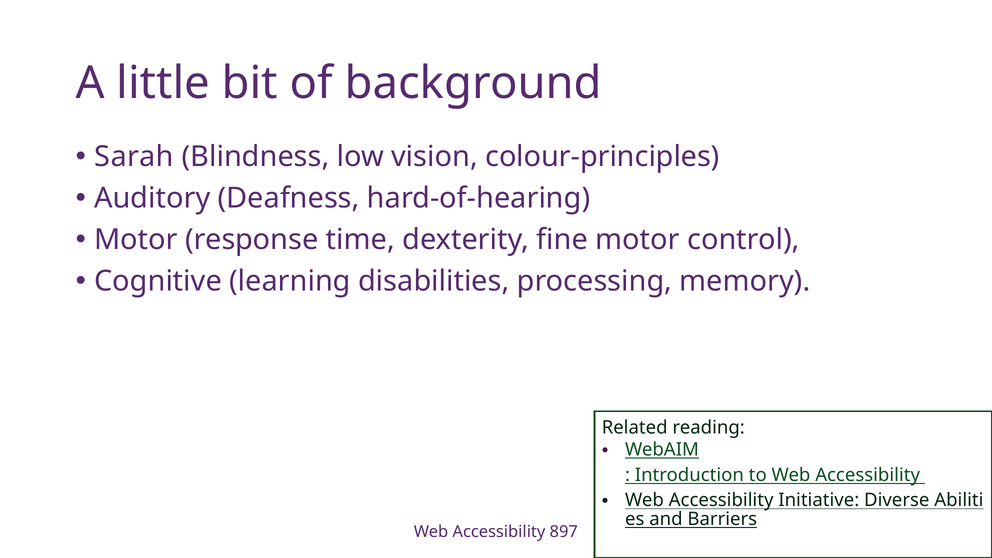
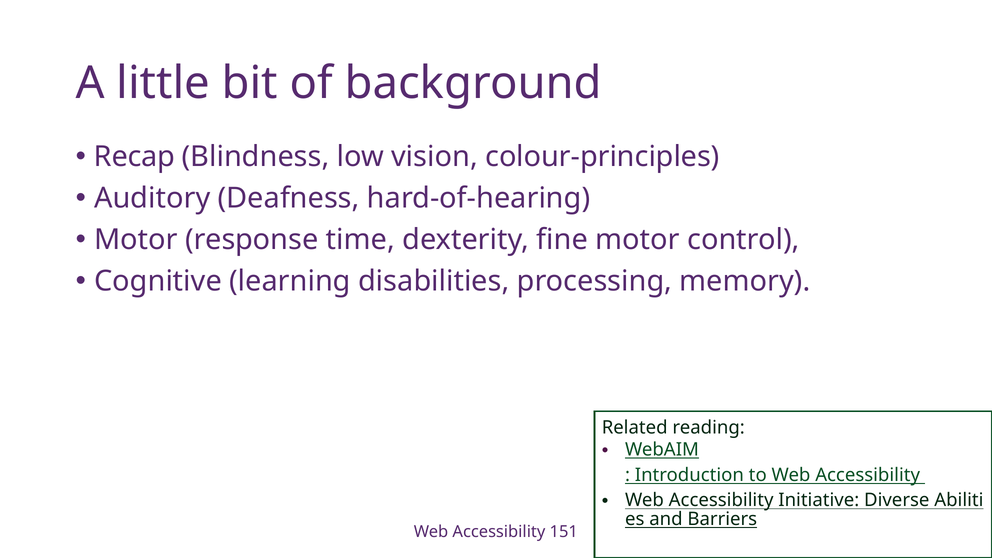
Sarah: Sarah -> Recap
897: 897 -> 151
